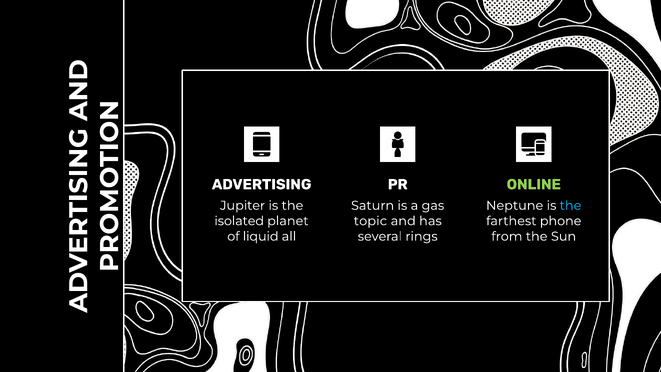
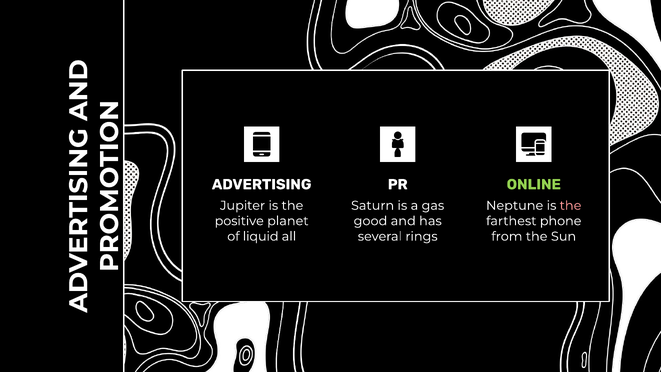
the at (571, 205) colour: light blue -> pink
isolated: isolated -> positive
topic: topic -> good
